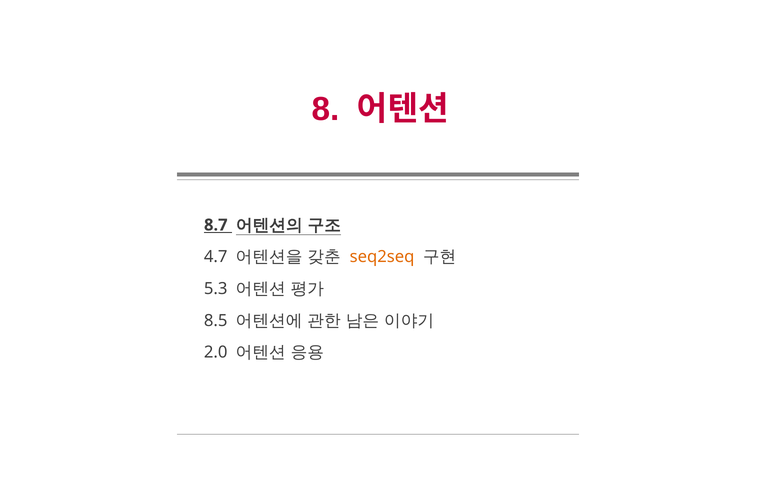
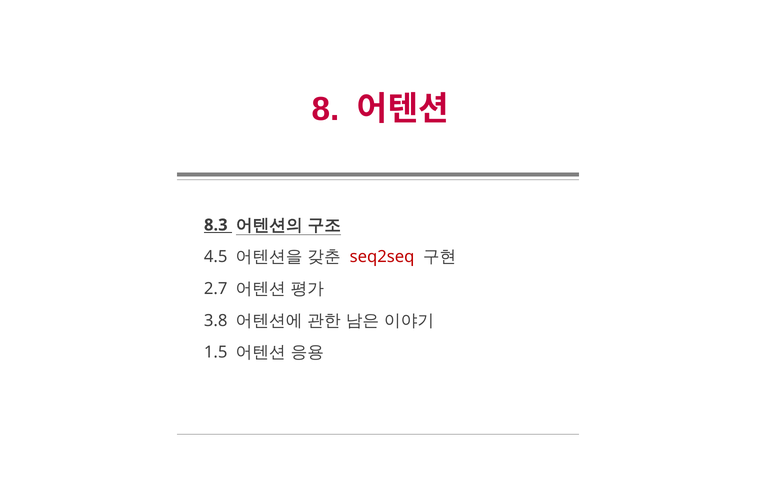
8.7: 8.7 -> 8.3
4.7: 4.7 -> 4.5
seq2seq colour: orange -> red
5.3: 5.3 -> 2.7
8.5: 8.5 -> 3.8
2.0: 2.0 -> 1.5
